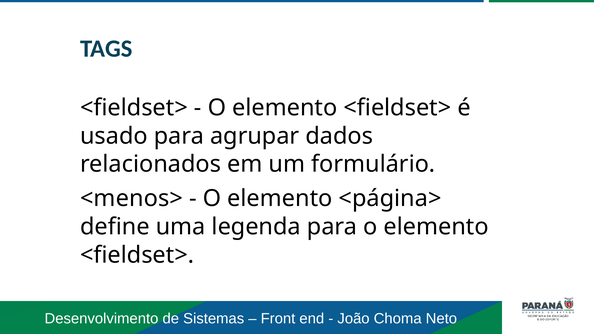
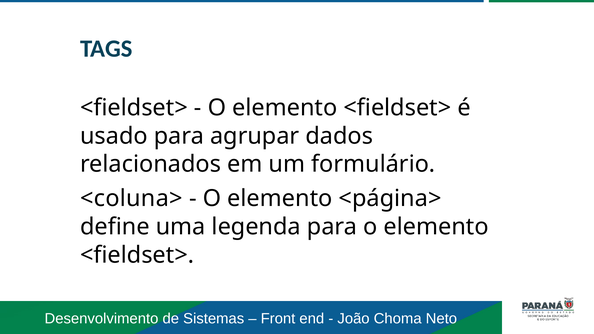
<menos>: <menos> -> <coluna>
